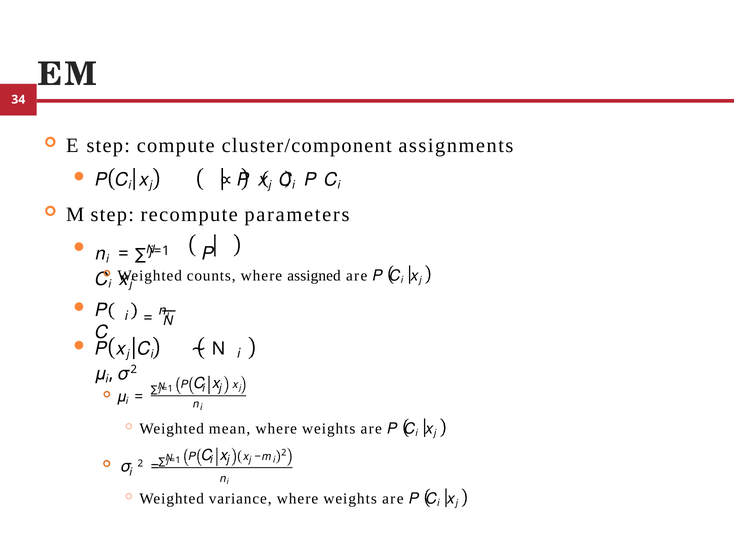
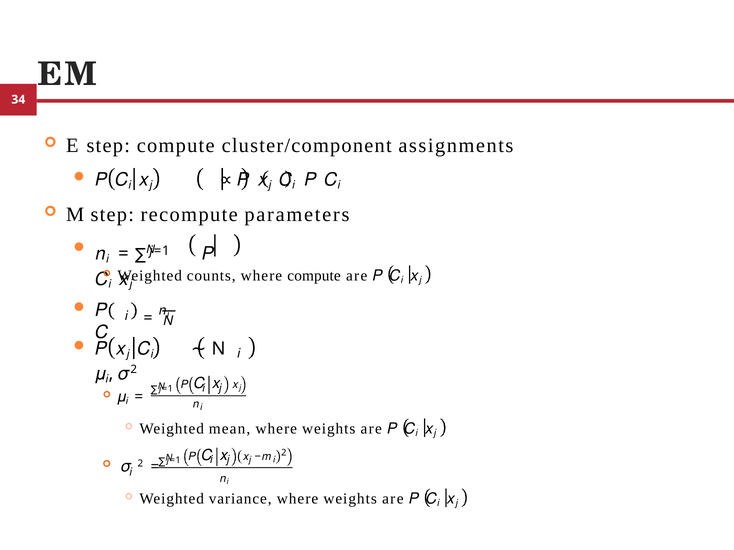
where assigned: assigned -> compute
